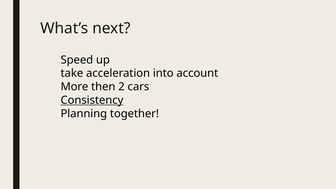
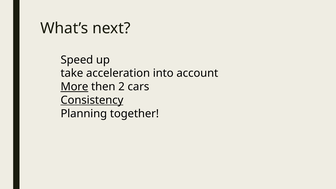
More underline: none -> present
